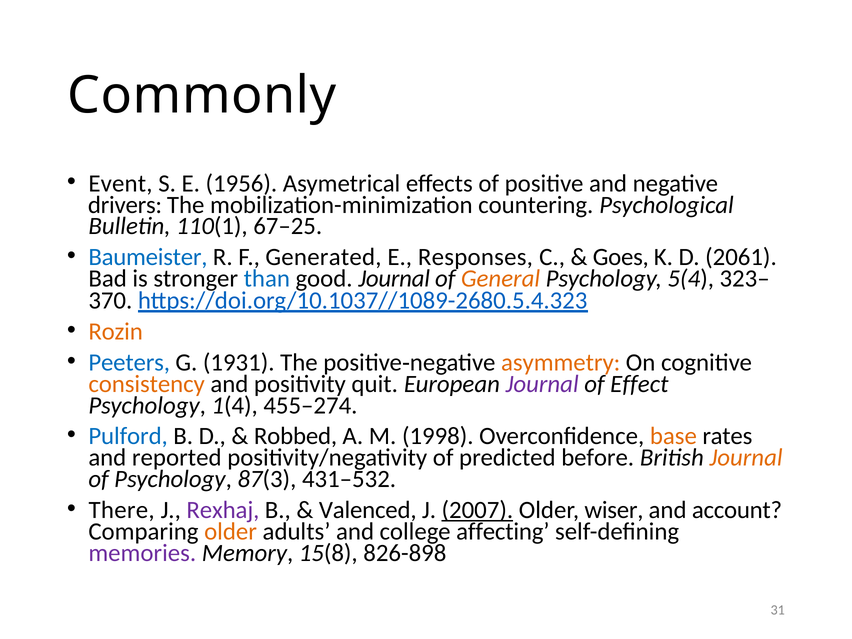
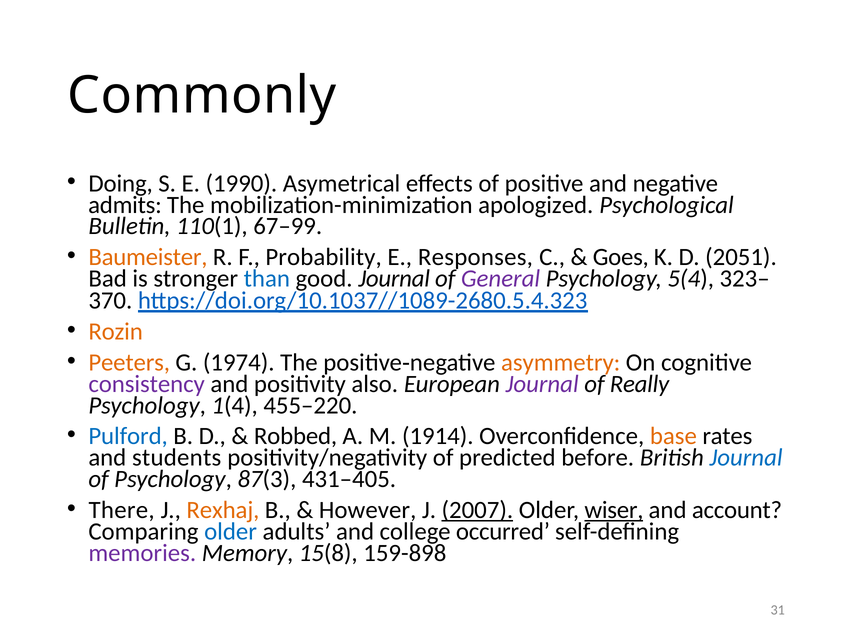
Event: Event -> Doing
1956: 1956 -> 1990
drivers: drivers -> admits
countering: countering -> apologized
67–25: 67–25 -> 67–99
Baumeister colour: blue -> orange
Generated: Generated -> Probability
2061: 2061 -> 2051
General colour: orange -> purple
Peeters colour: blue -> orange
1931: 1931 -> 1974
consistency colour: orange -> purple
quit: quit -> also
Effect: Effect -> Really
455–274: 455–274 -> 455–220
1998: 1998 -> 1914
reported: reported -> students
Journal at (746, 458) colour: orange -> blue
431–532: 431–532 -> 431–405
Rexhaj colour: purple -> orange
Valenced: Valenced -> However
wiser underline: none -> present
older at (231, 532) colour: orange -> blue
affecting: affecting -> occurred
826-898: 826-898 -> 159-898
